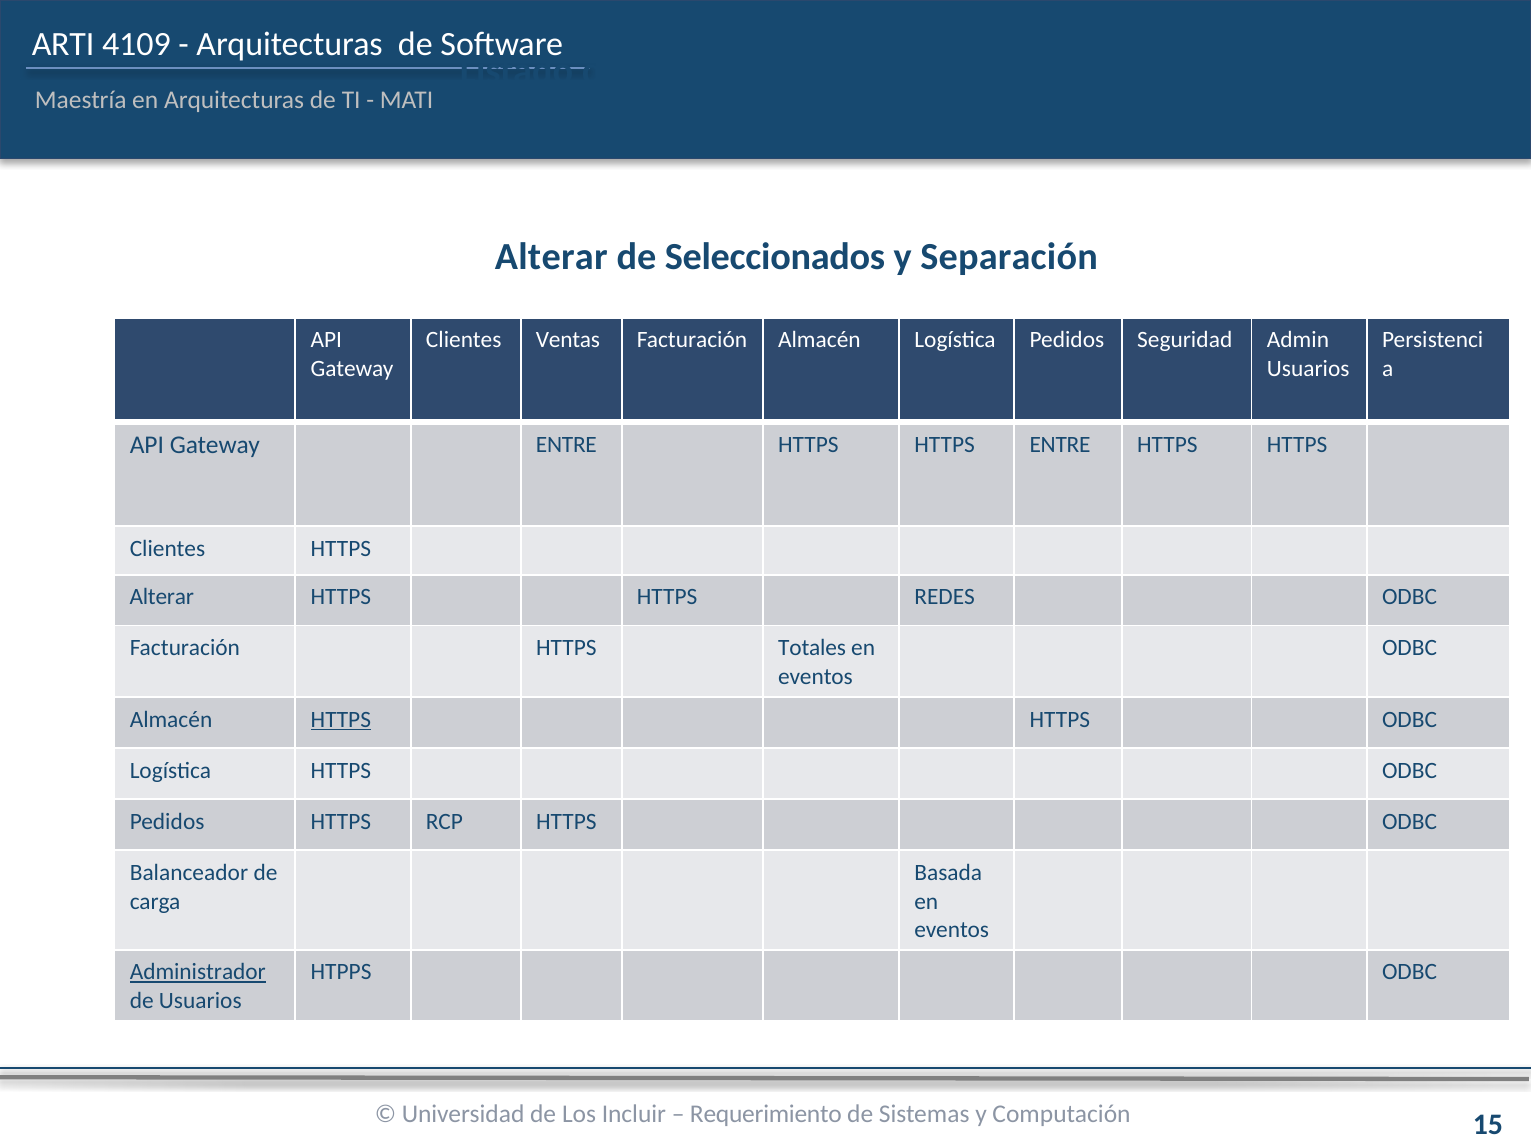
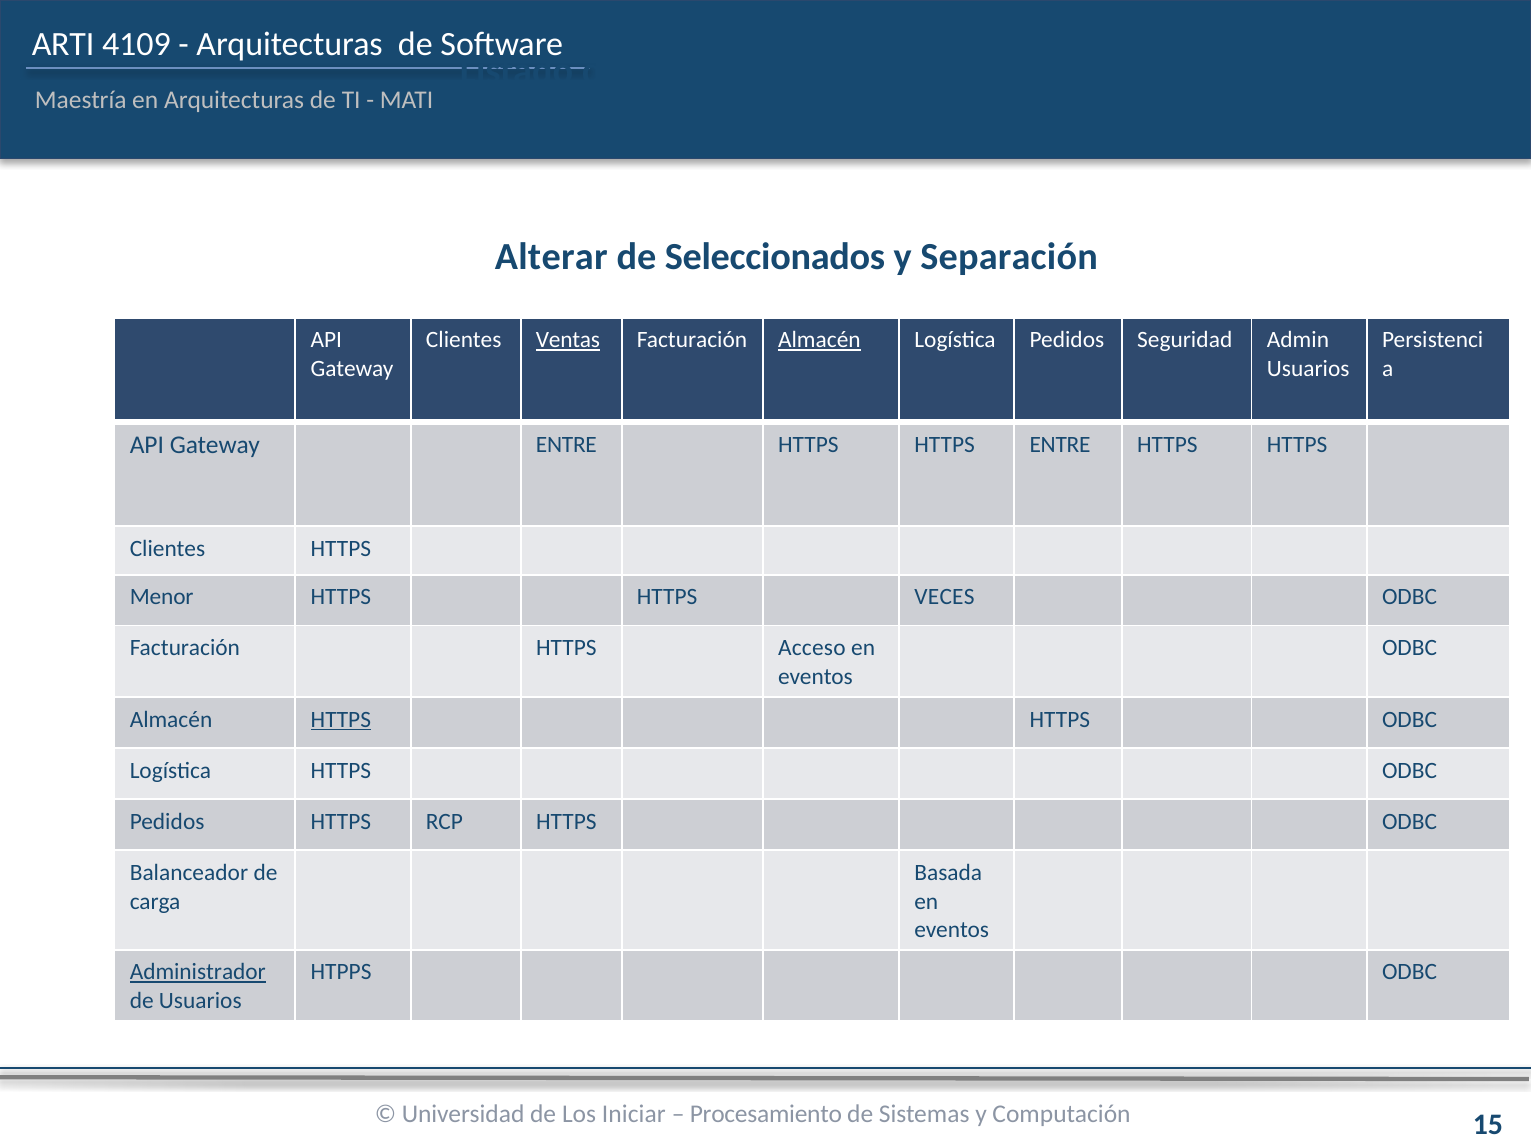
Ventas underline: none -> present
Almacén at (819, 340) underline: none -> present
Alterar at (162, 597): Alterar -> Menor
REDES: REDES -> VECES
Totales: Totales -> Acceso
Incluir: Incluir -> Iniciar
Requerimiento: Requerimiento -> Procesamiento
